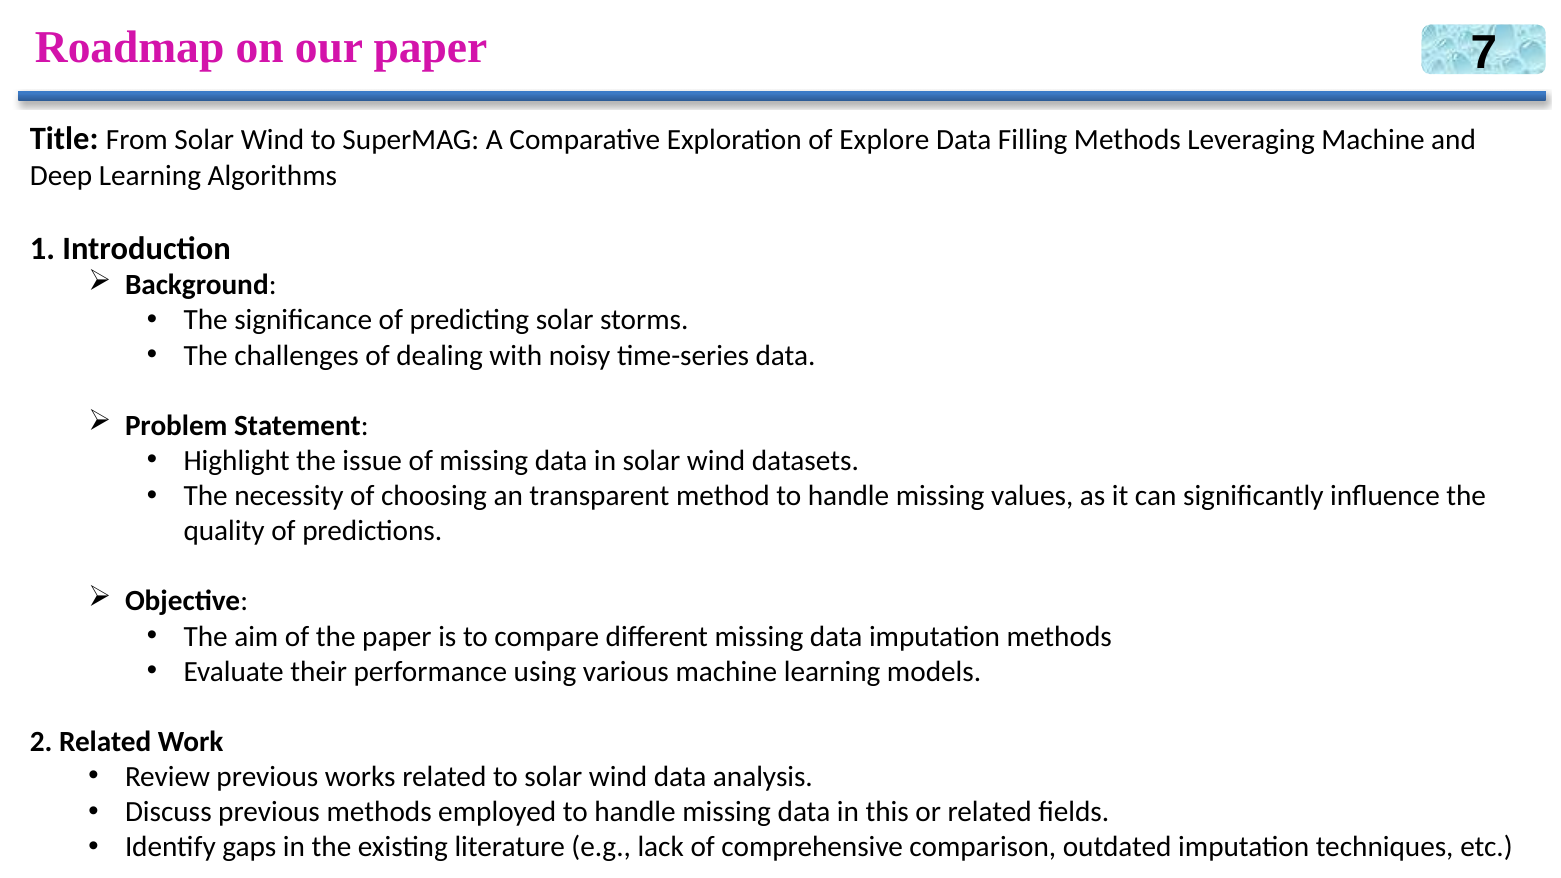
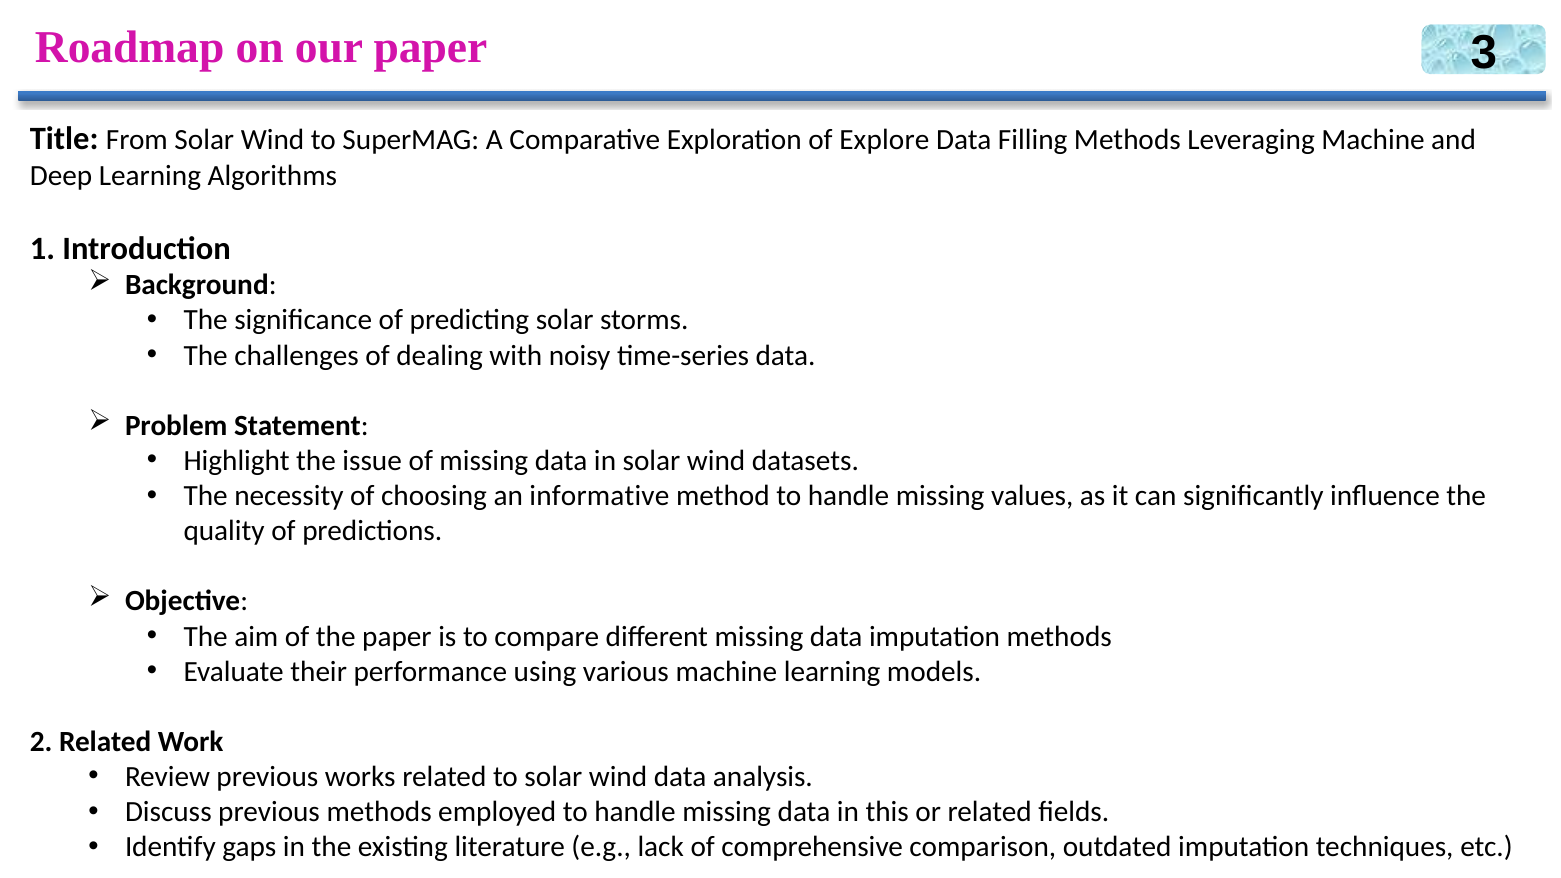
7: 7 -> 3
transparent: transparent -> informative
